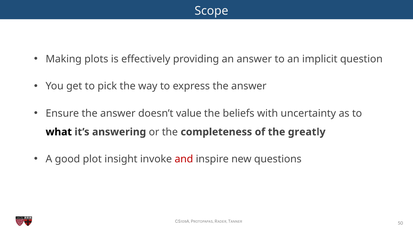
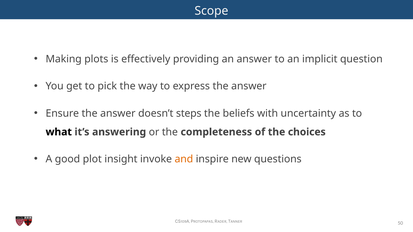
value: value -> steps
greatly: greatly -> choices
and colour: red -> orange
